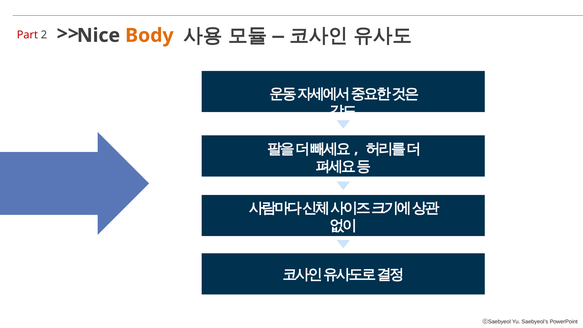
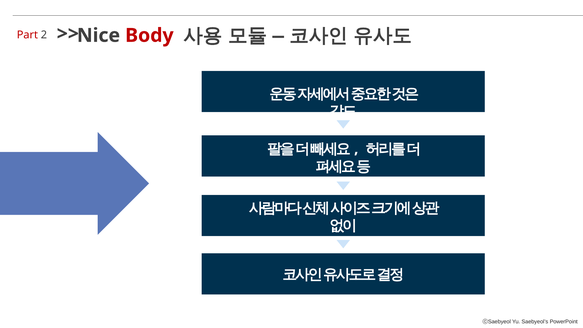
Body colour: orange -> red
